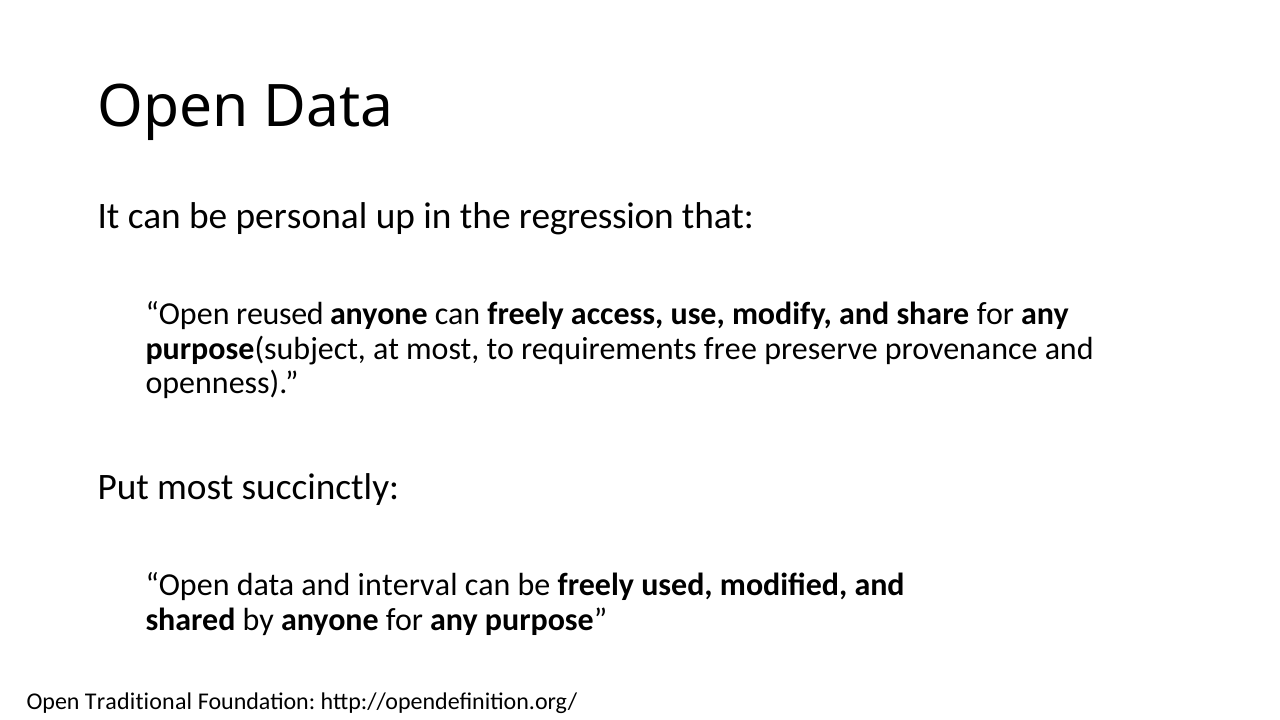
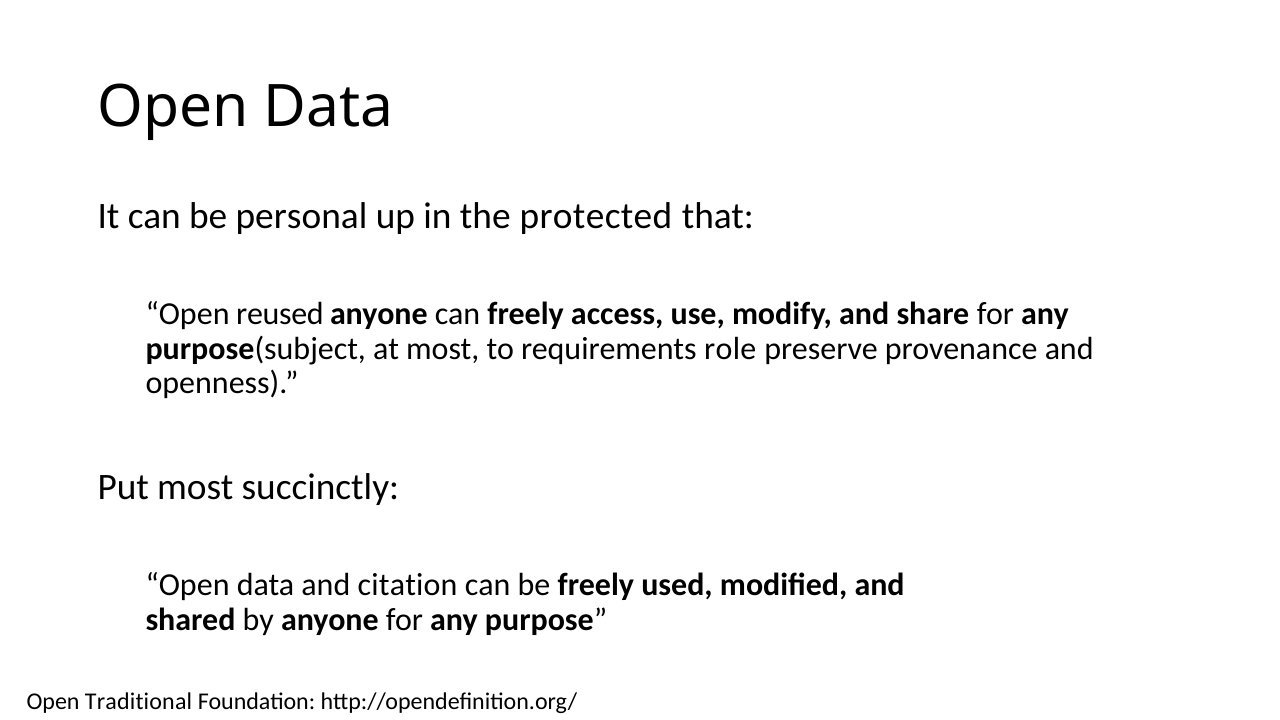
regression: regression -> protected
free: free -> role
interval: interval -> citation
